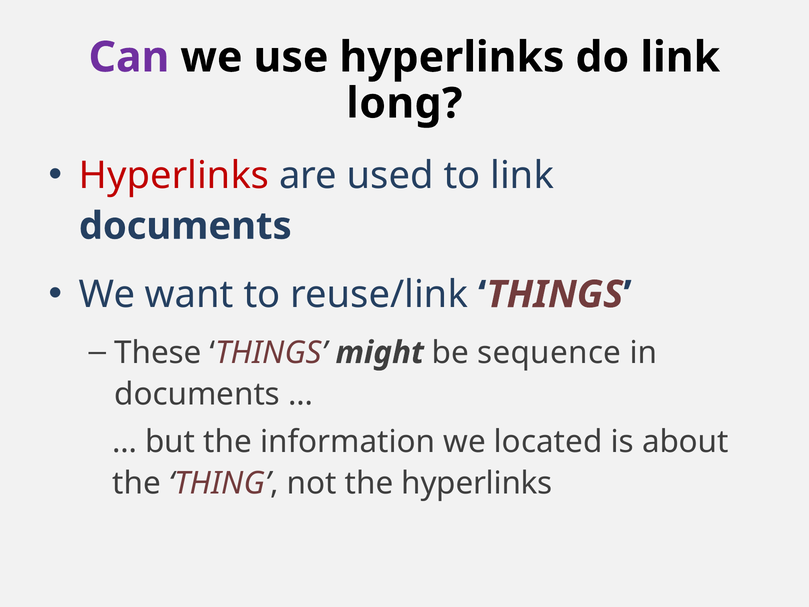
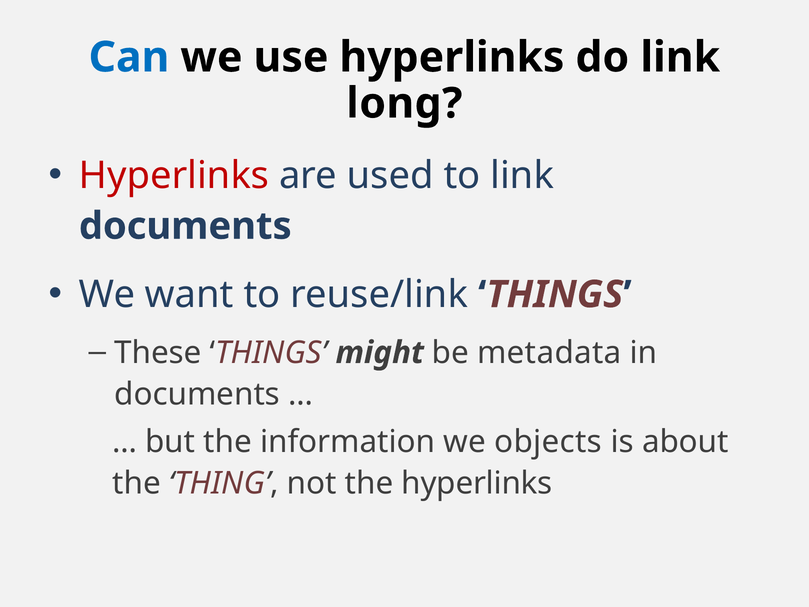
Can colour: purple -> blue
sequence: sequence -> metadata
located: located -> objects
